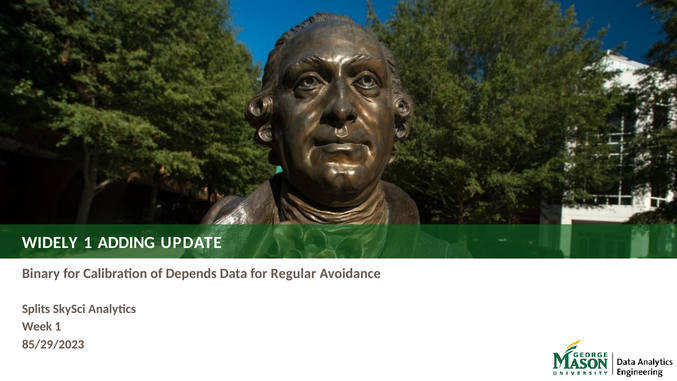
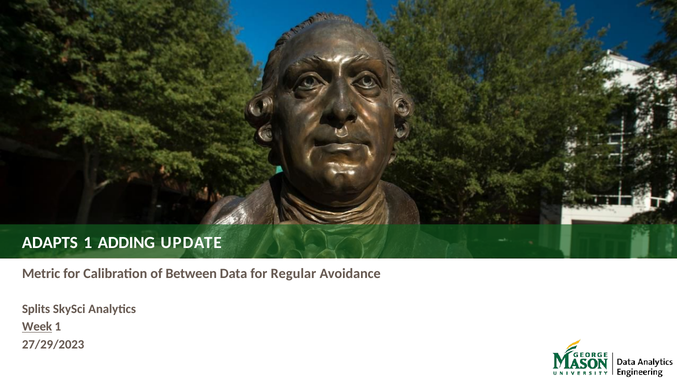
WIDELY: WIDELY -> ADAPTS
Binary: Binary -> Metric
Depends: Depends -> Between
Week underline: none -> present
85/29/2023: 85/29/2023 -> 27/29/2023
